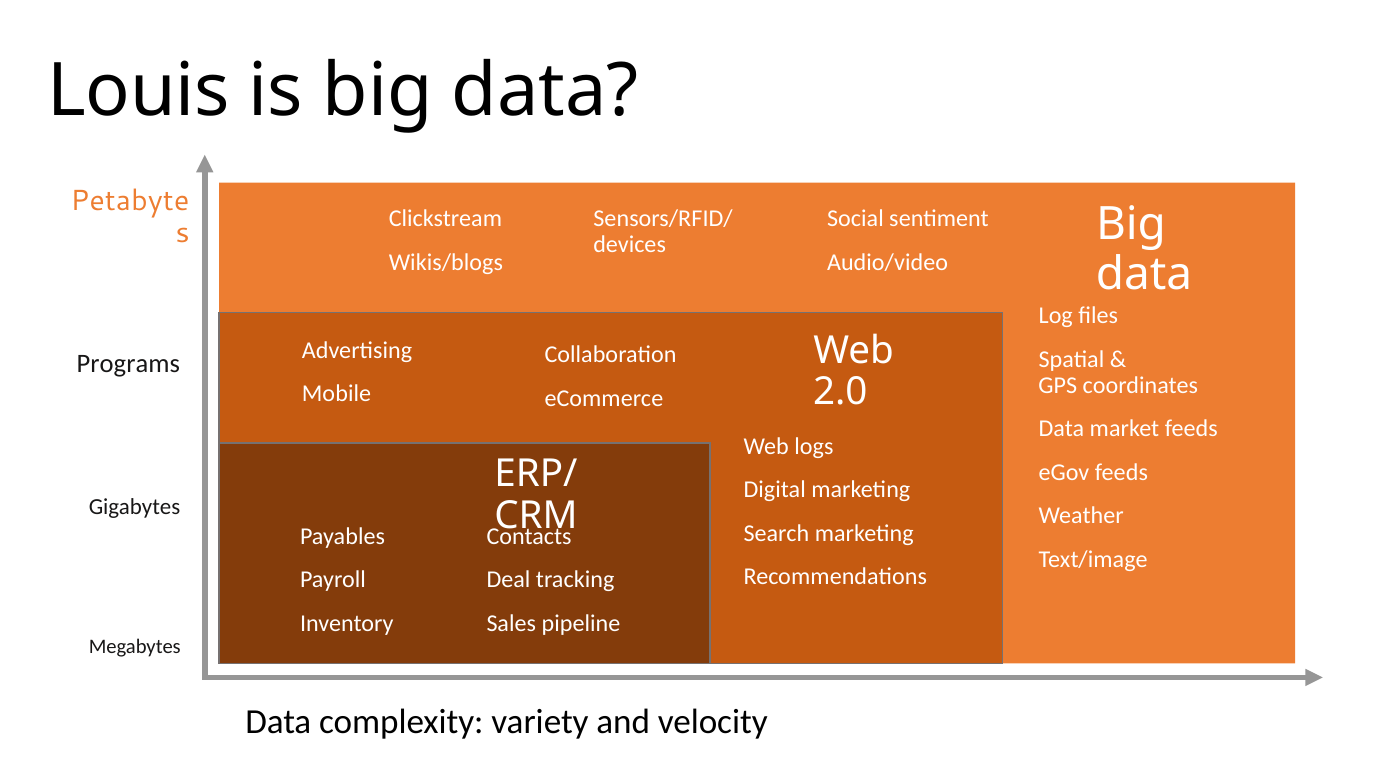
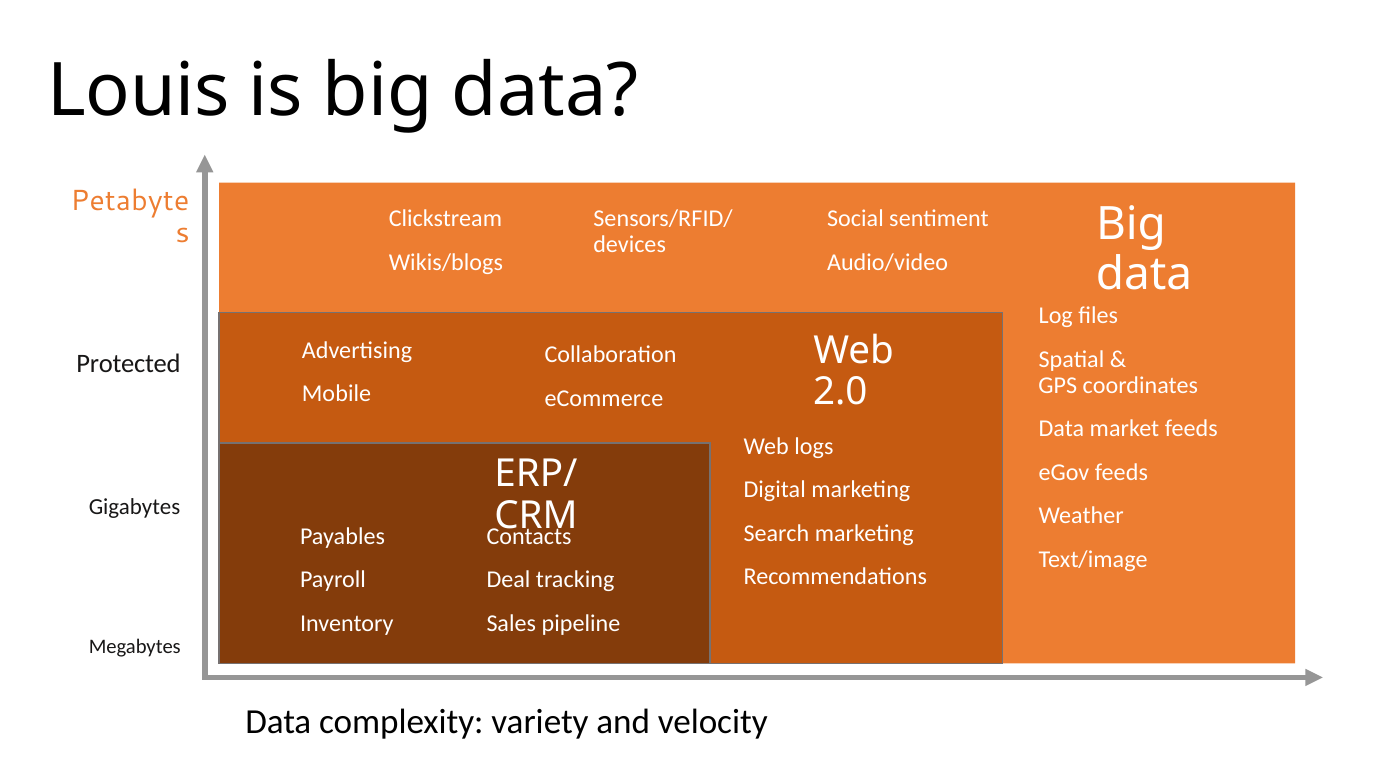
Programs: Programs -> Protected
